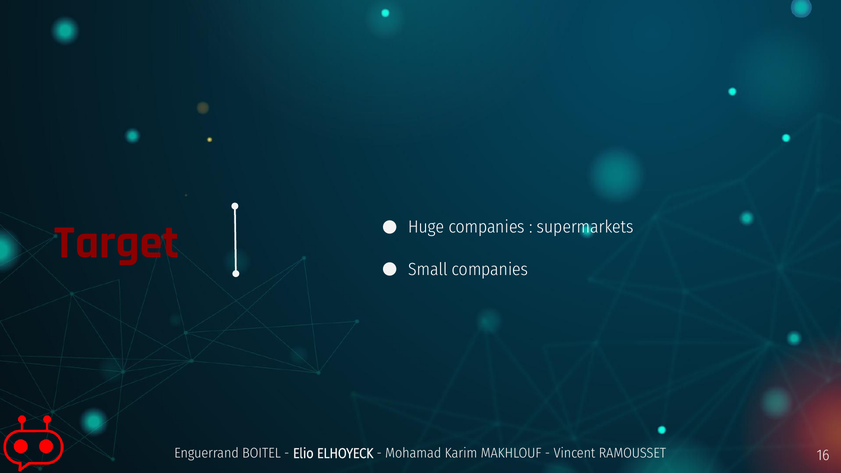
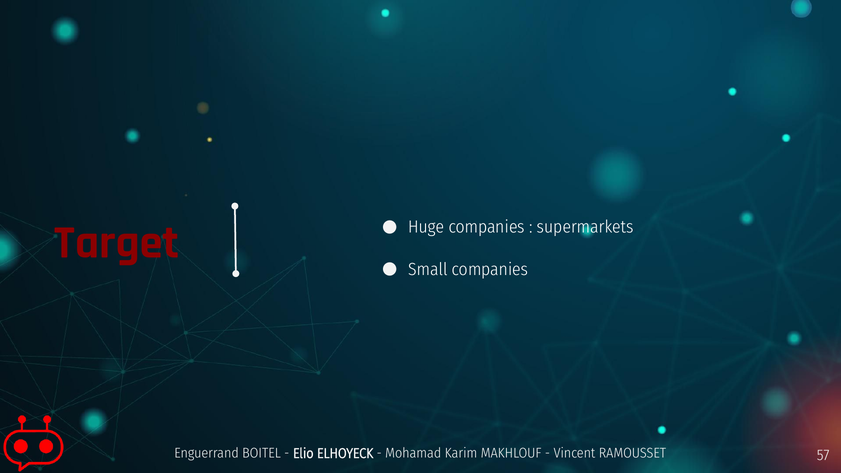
16: 16 -> 57
